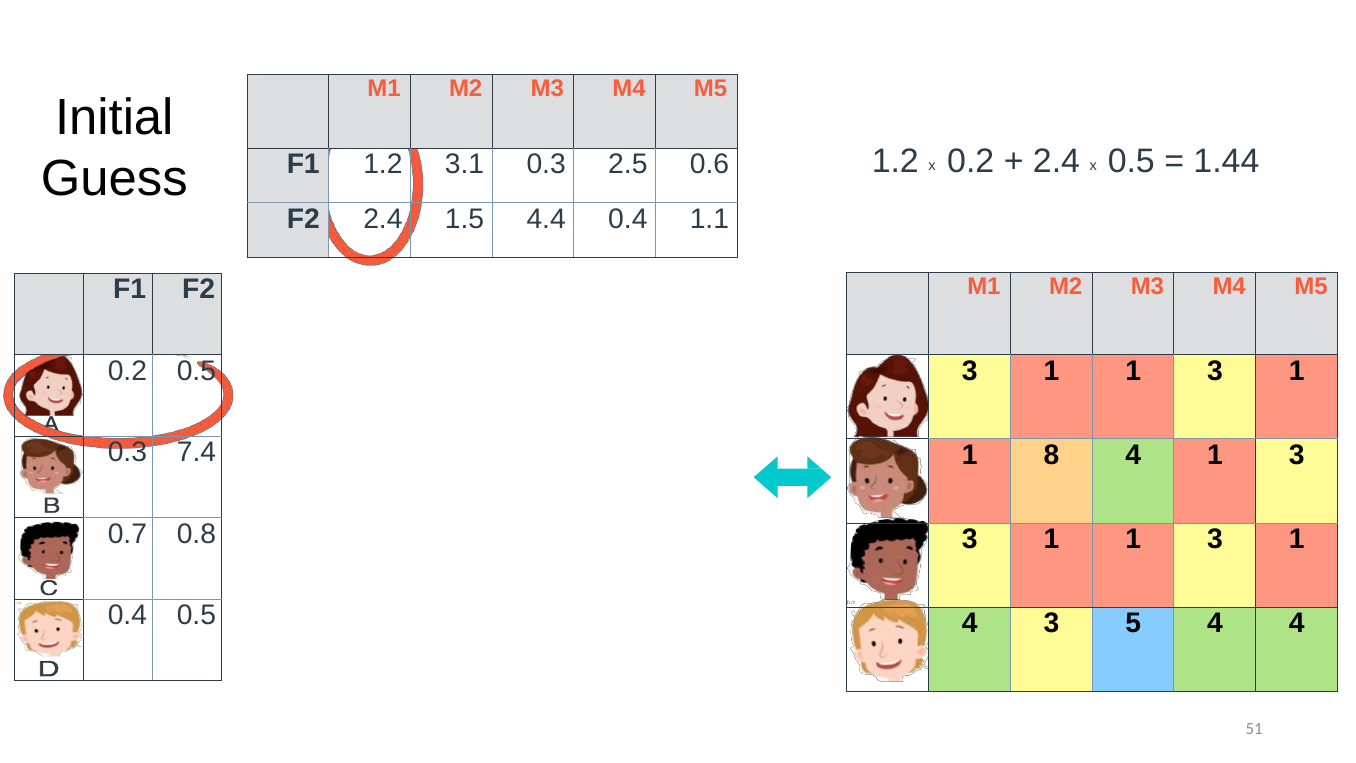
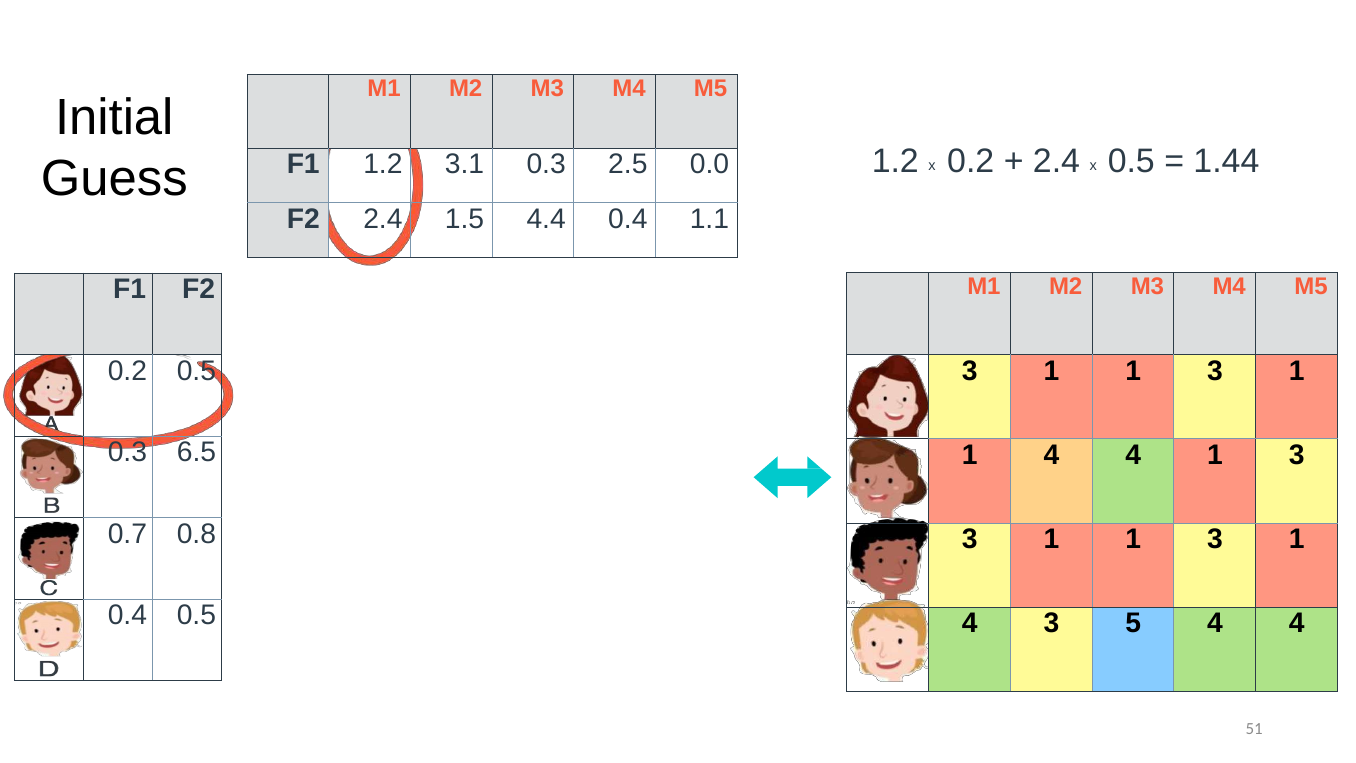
0.6: 0.6 -> 0.0
7.4: 7.4 -> 6.5
8 at (1051, 455): 8 -> 4
